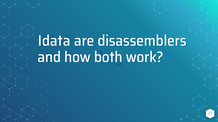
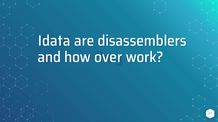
both: both -> over
